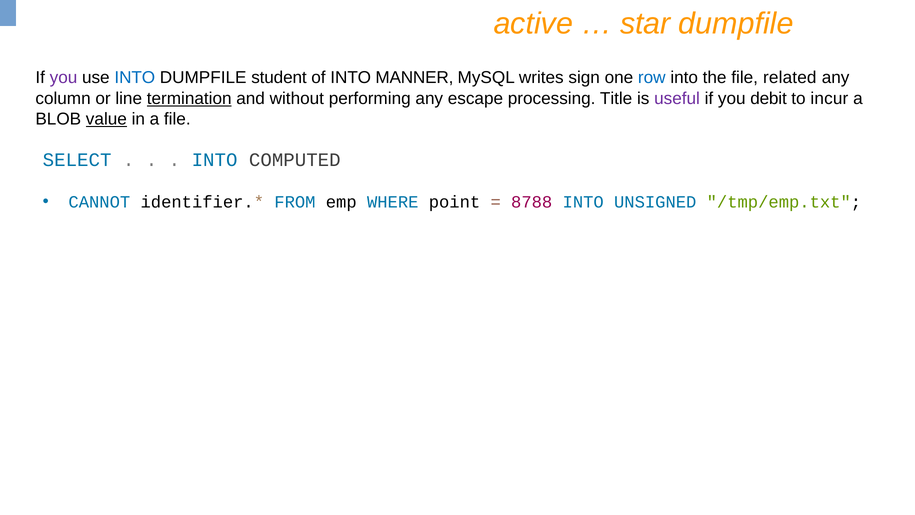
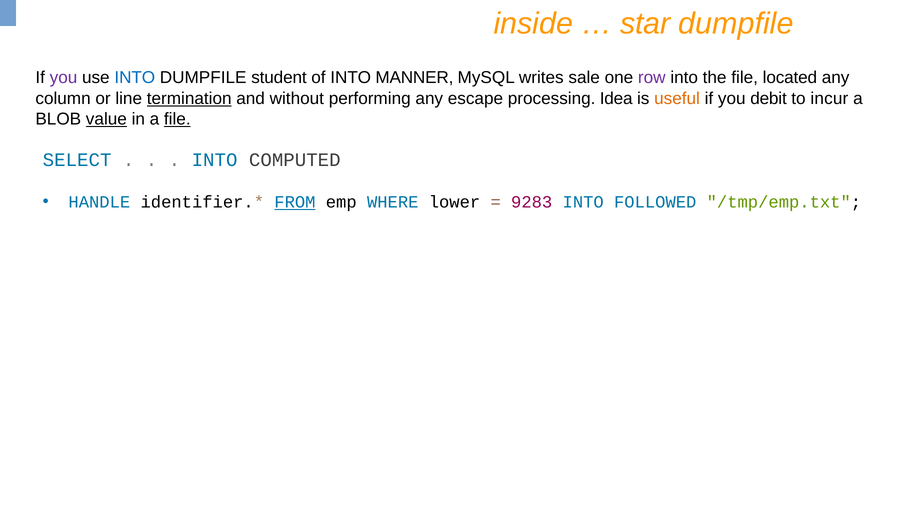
active: active -> inside
sign: sign -> sale
row colour: blue -> purple
related: related -> located
Title: Title -> Idea
useful colour: purple -> orange
file at (177, 119) underline: none -> present
CANNOT: CANNOT -> HANDLE
FROM underline: none -> present
point: point -> lower
8788: 8788 -> 9283
UNSIGNED: UNSIGNED -> FOLLOWED
